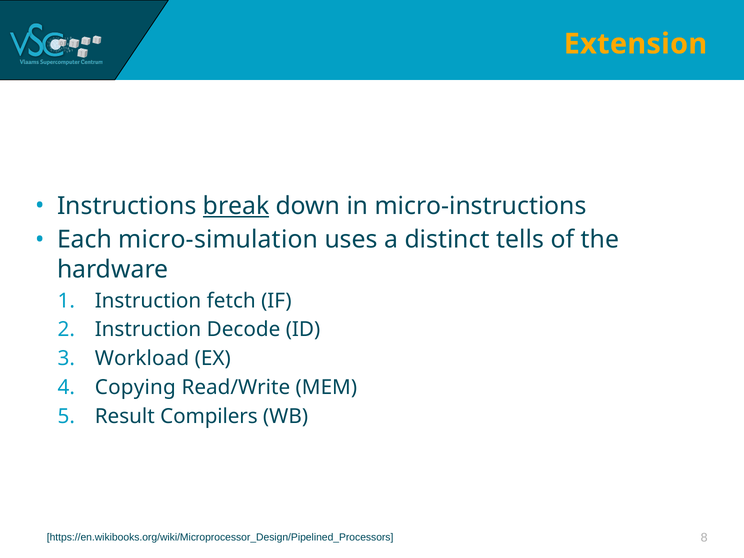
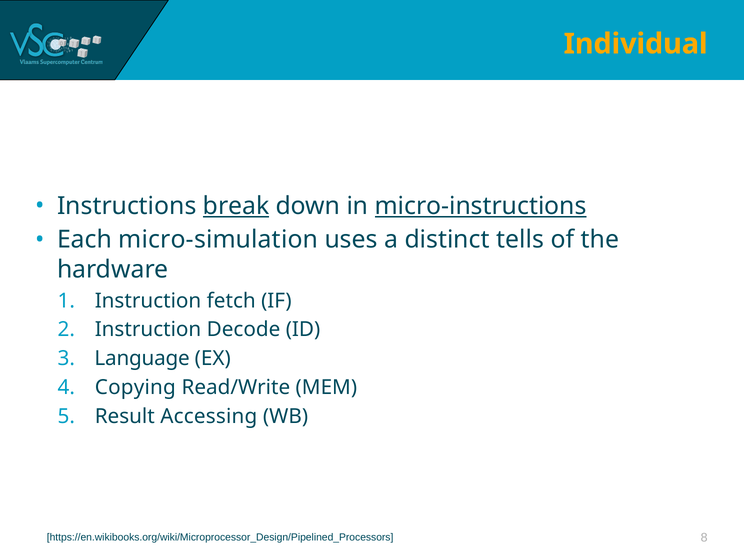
Extension: Extension -> Individual
micro-instructions underline: none -> present
Workload: Workload -> Language
Compilers: Compilers -> Accessing
